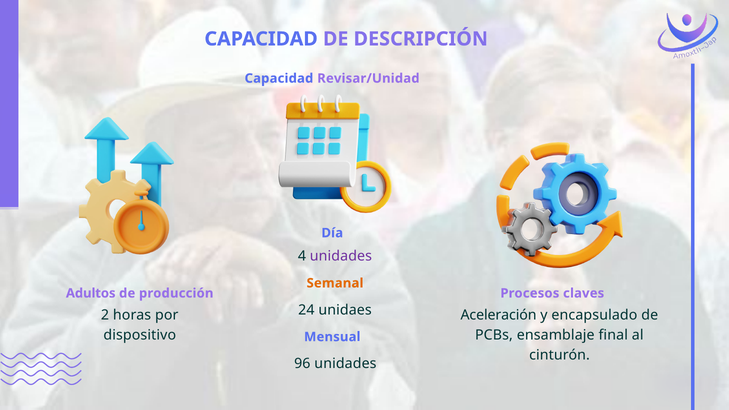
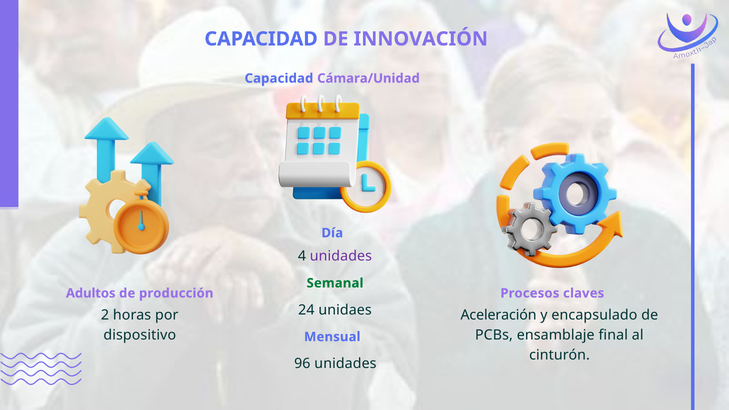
DESCRIPCIÓN: DESCRIPCIÓN -> INNOVACIÓN
Revisar/Unidad: Revisar/Unidad -> Cámara/Unidad
Semanal colour: orange -> green
